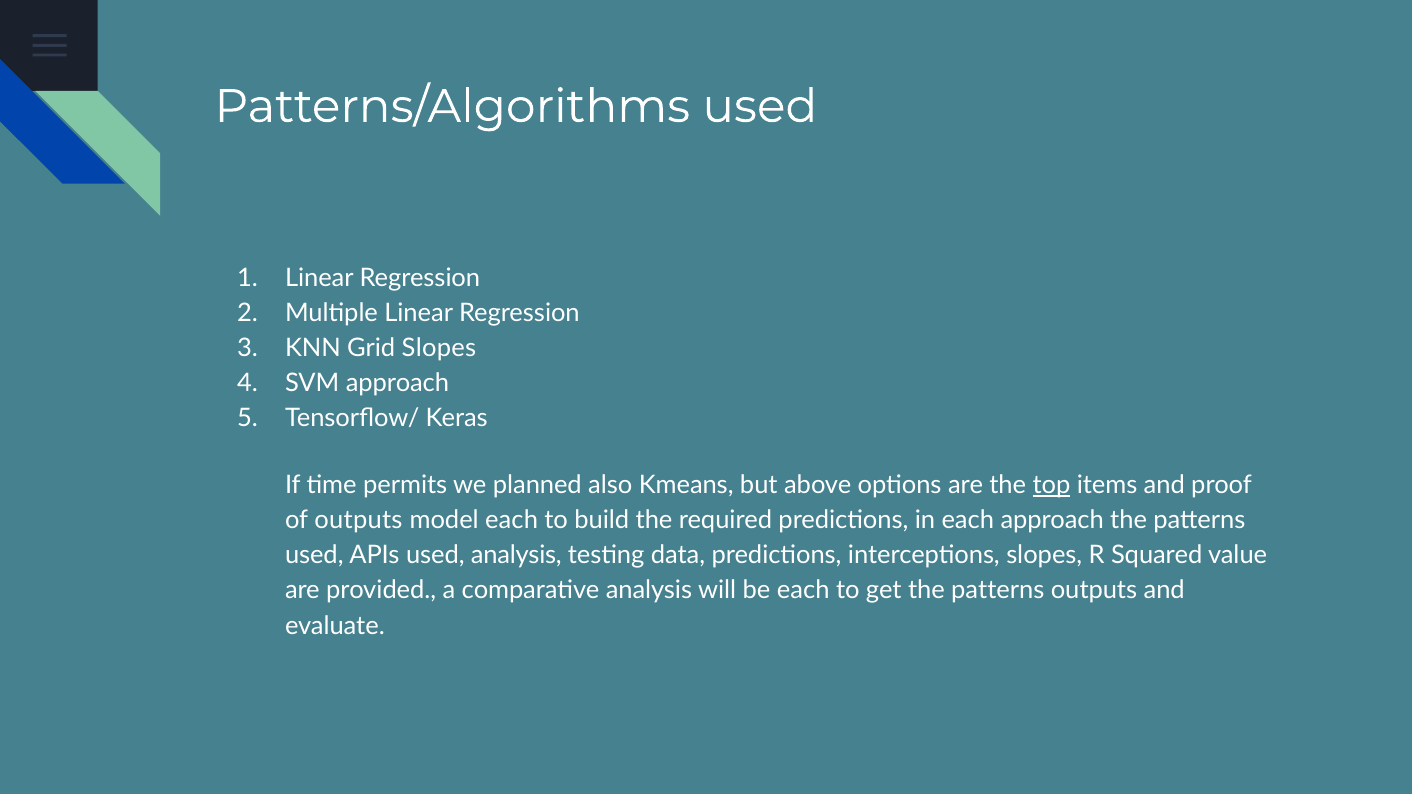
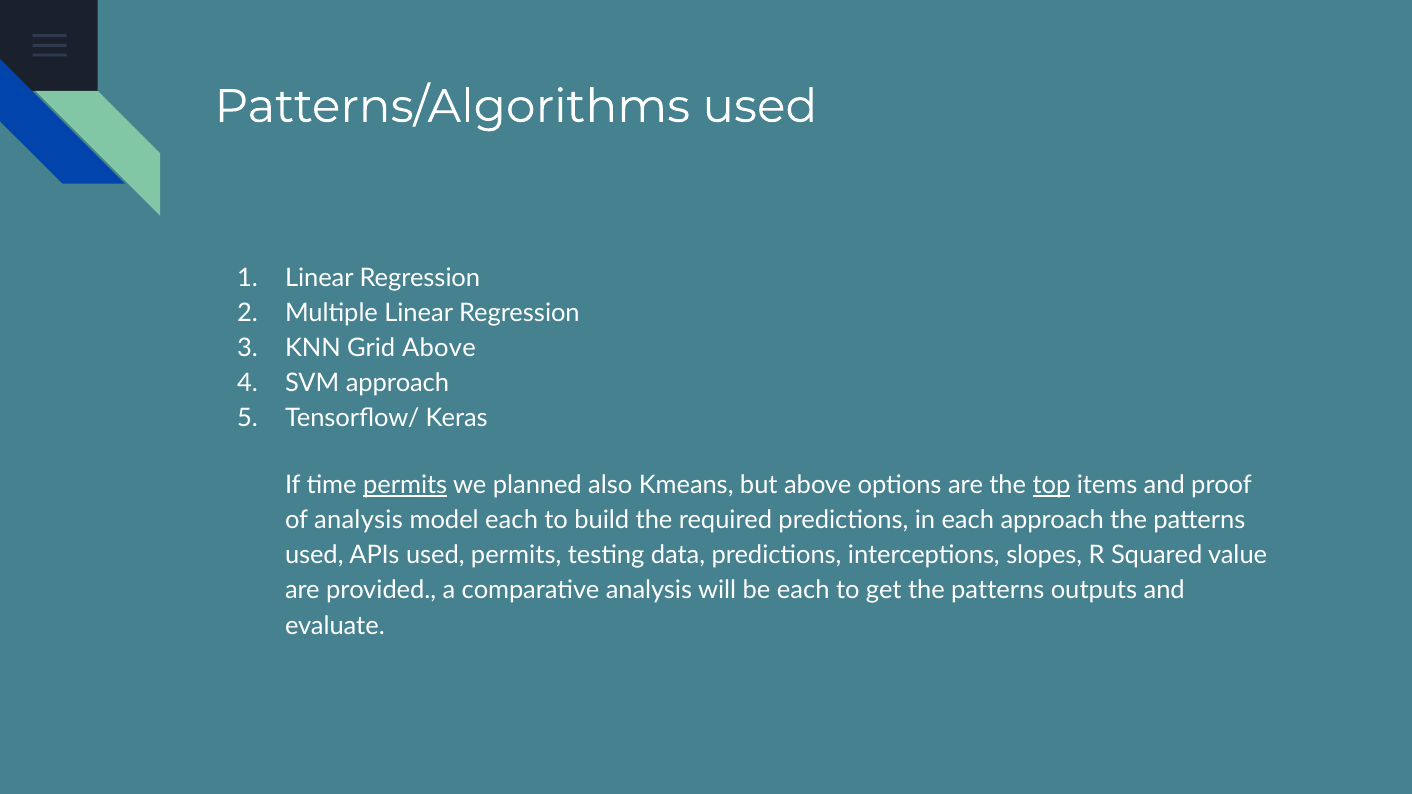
Grid Slopes: Slopes -> Above
permits at (405, 485) underline: none -> present
of outputs: outputs -> analysis
used analysis: analysis -> permits
